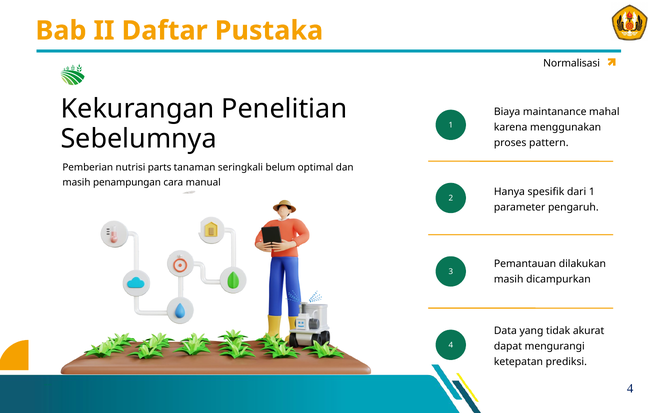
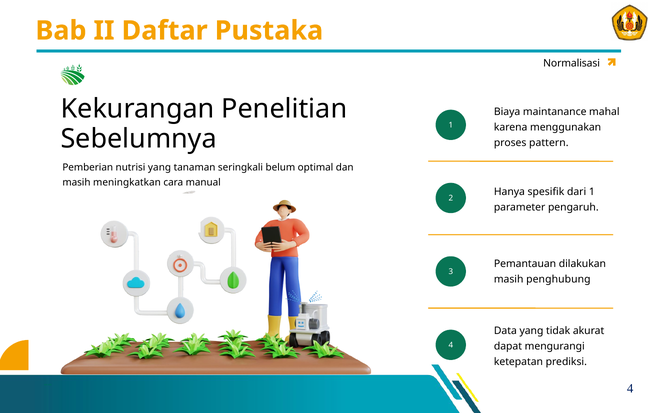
nutrisi parts: parts -> yang
penampungan: penampungan -> meningkatkan
dicampurkan: dicampurkan -> penghubung
